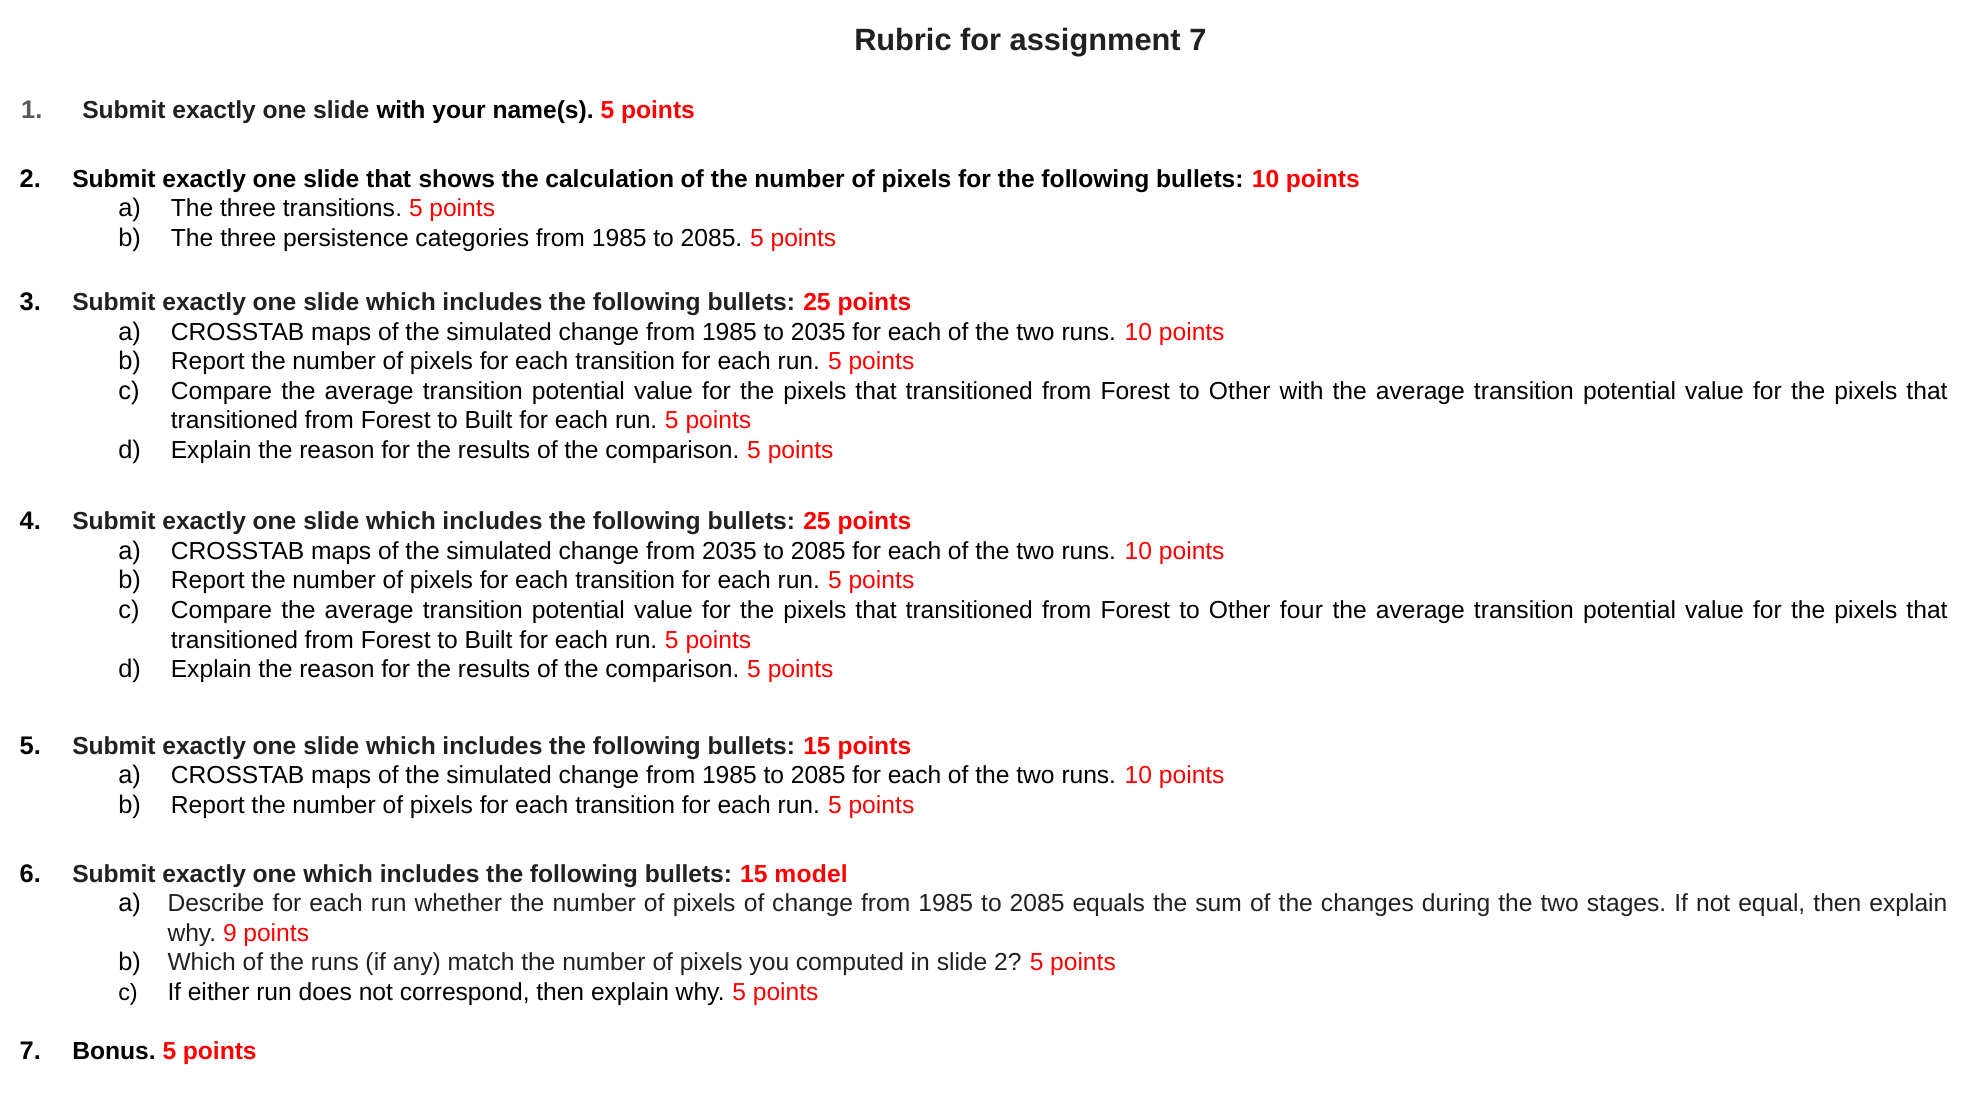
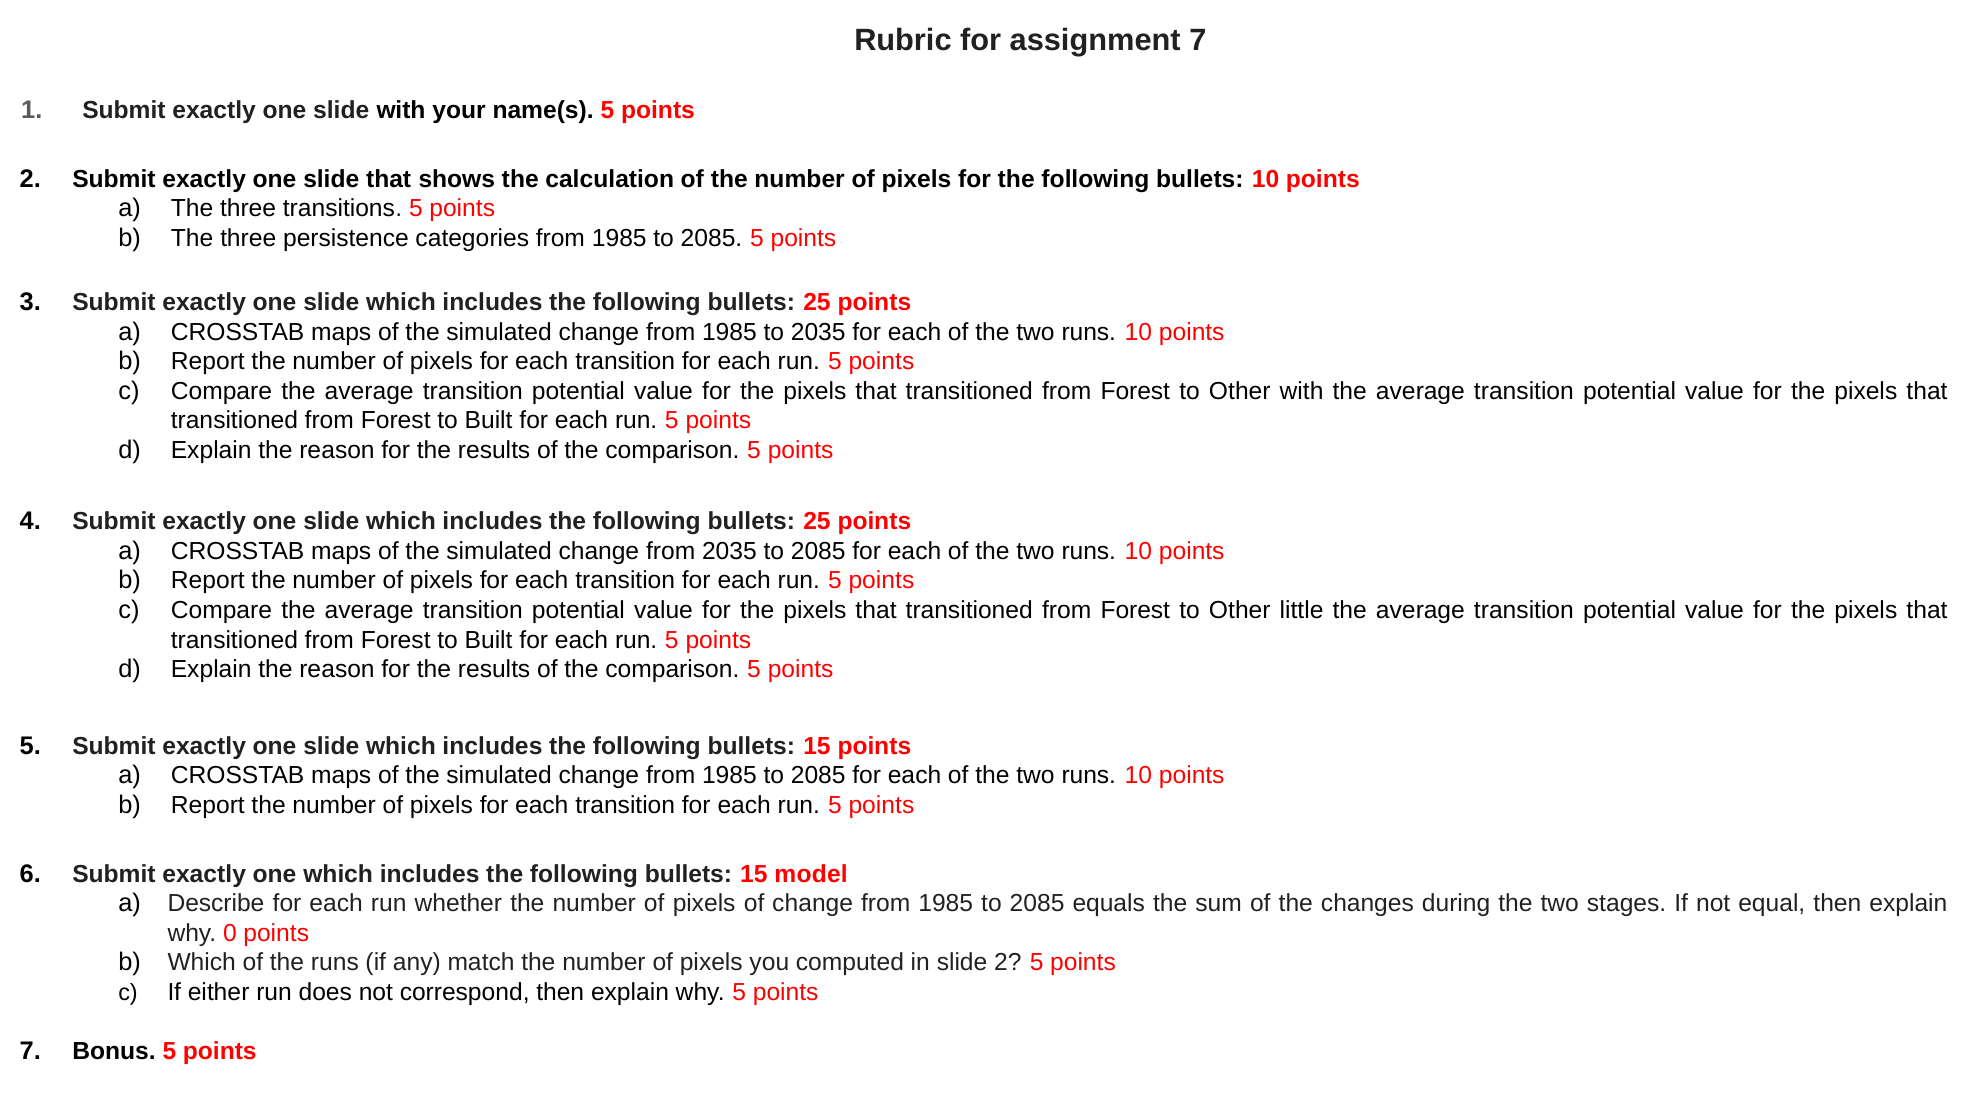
four: four -> little
9: 9 -> 0
